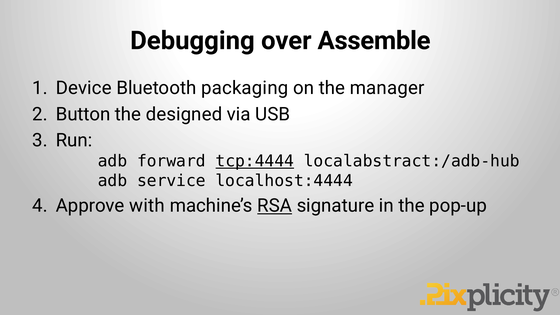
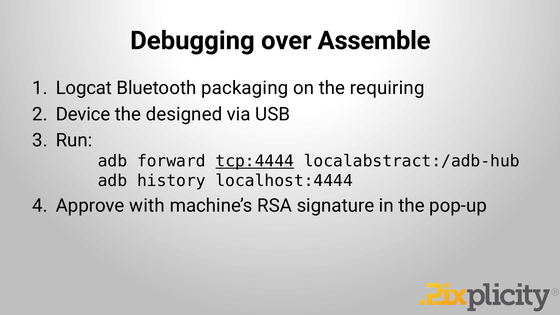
Device: Device -> Logcat
manager: manager -> requiring
Button: Button -> Device
service: service -> history
RSA underline: present -> none
